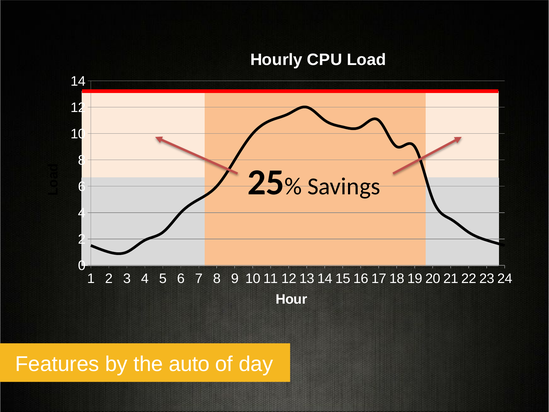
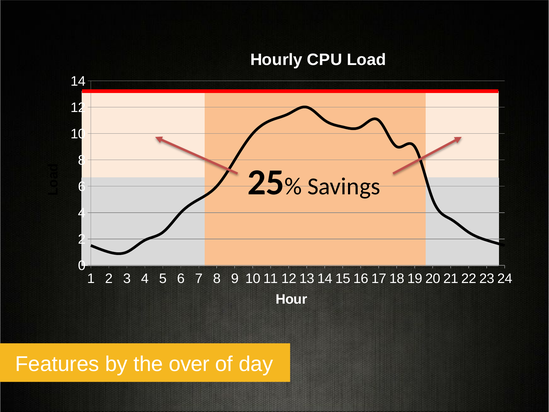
auto: auto -> over
